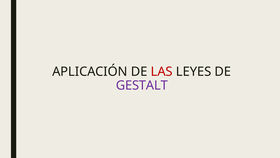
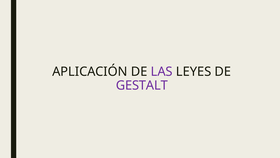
LAS colour: red -> purple
